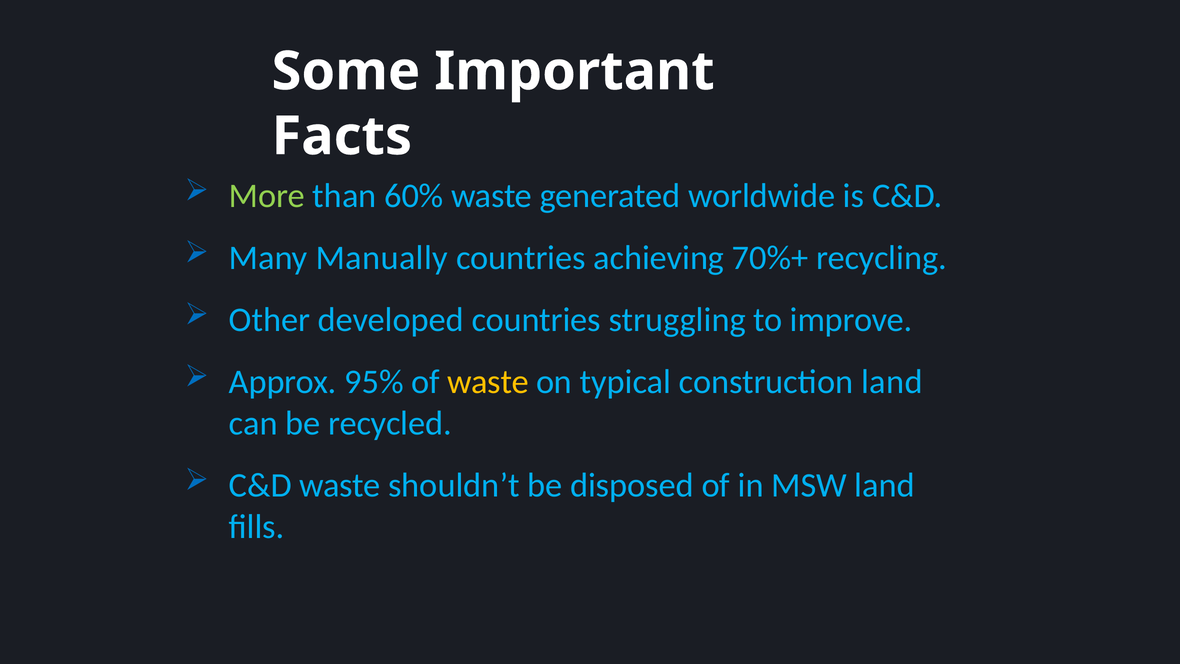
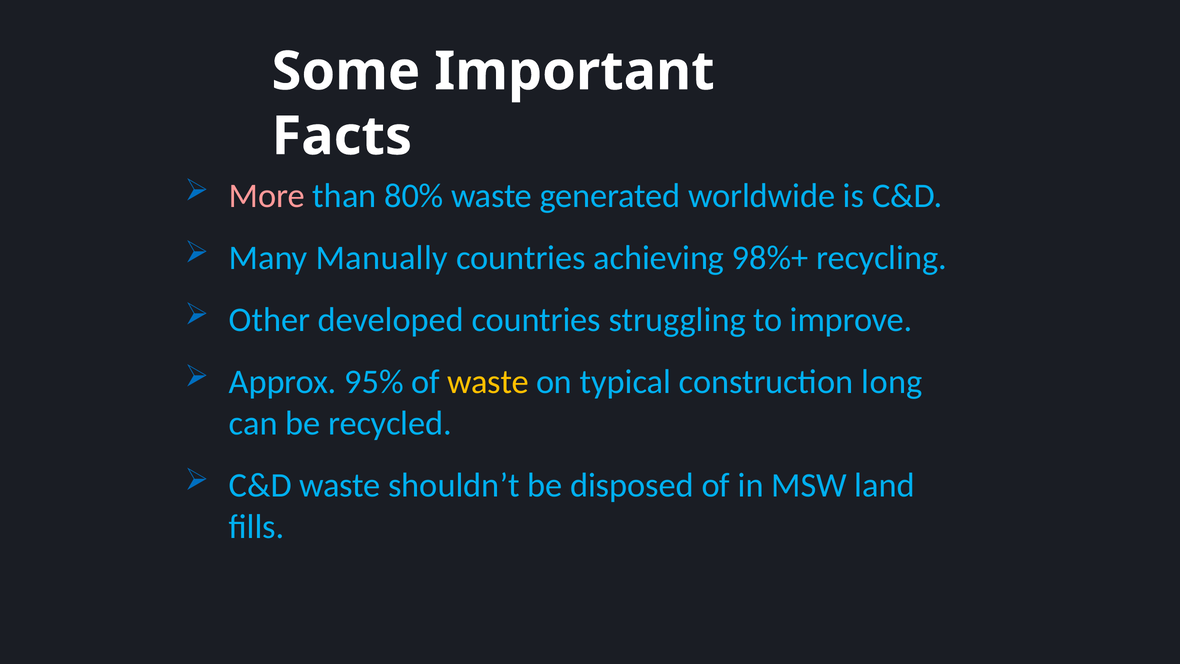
More colour: light green -> pink
60%: 60% -> 80%
70%+: 70%+ -> 98%+
construction land: land -> long
